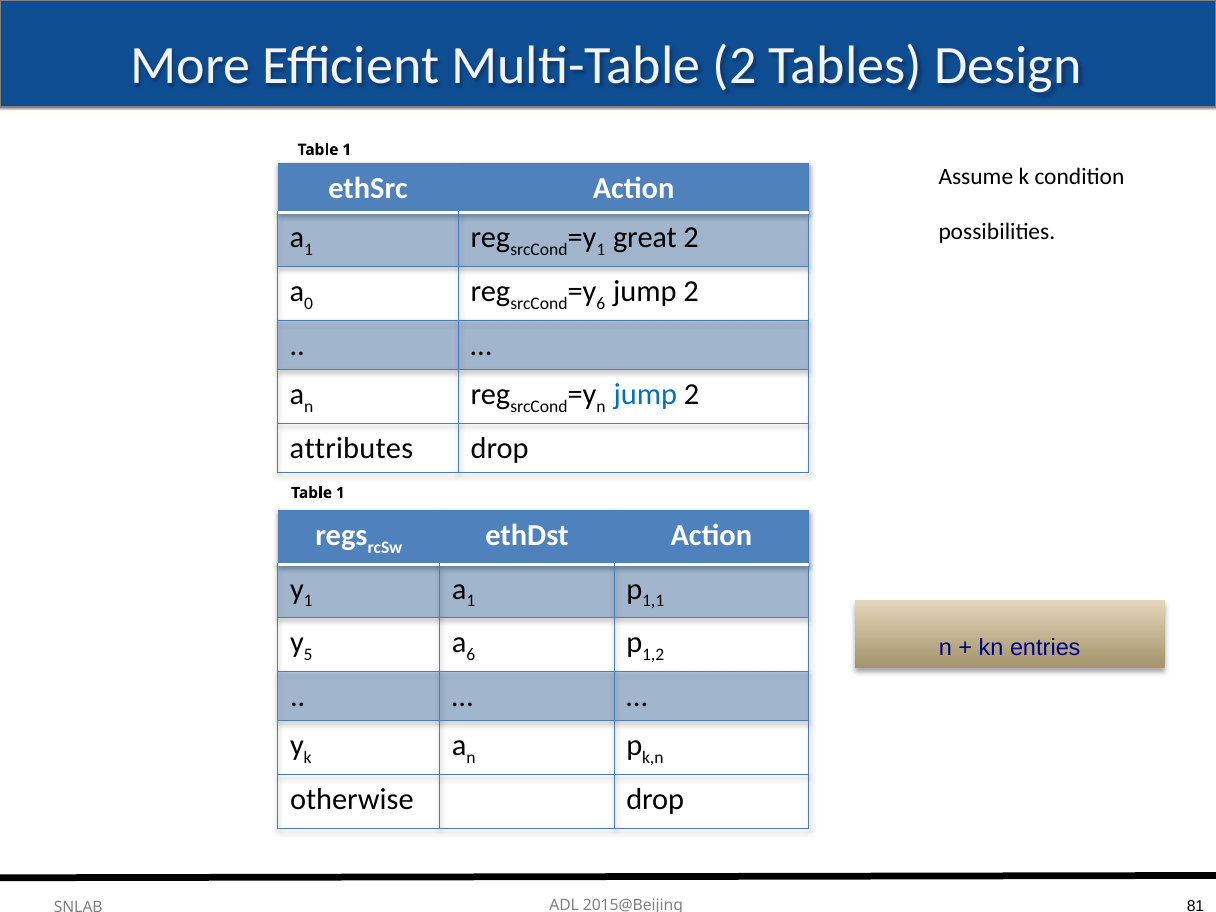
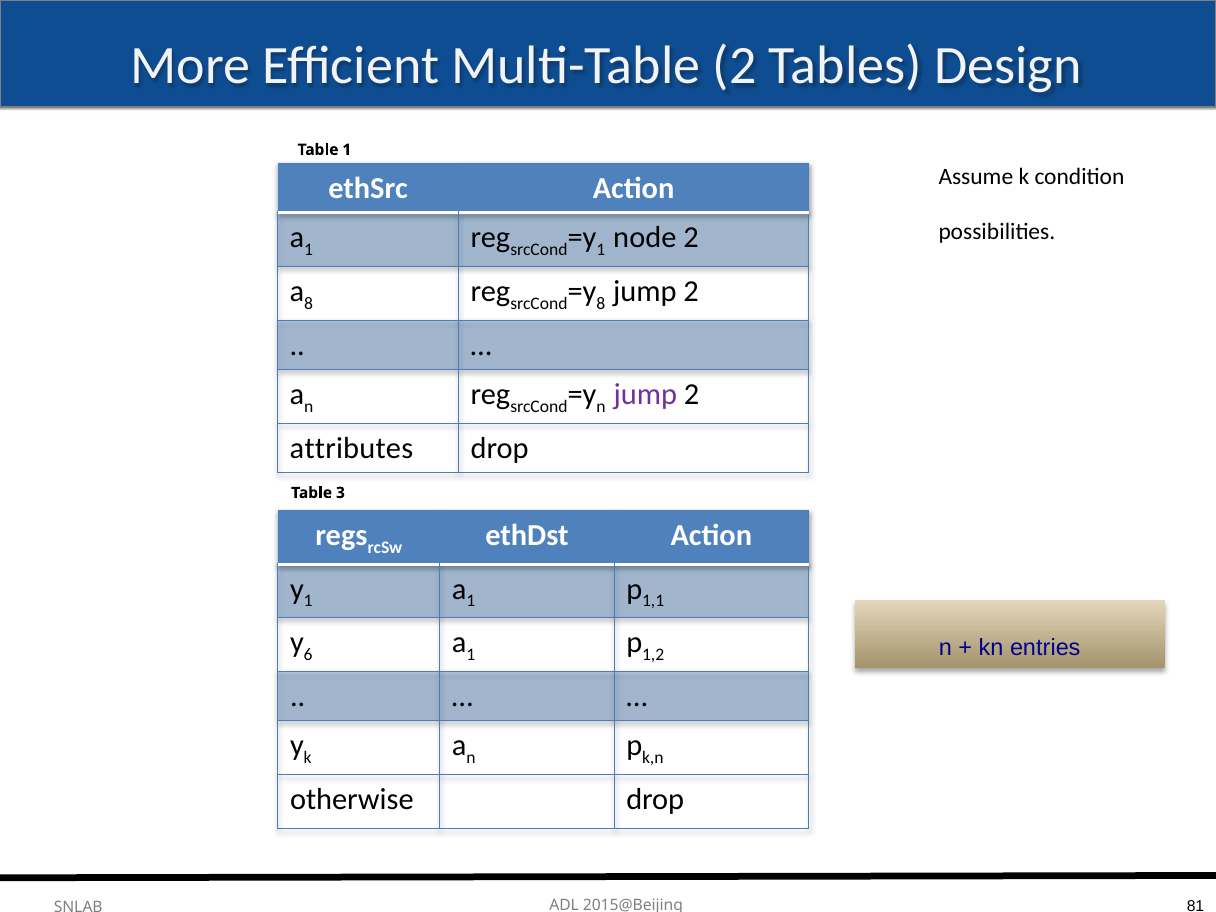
great: great -> node
0 at (309, 303): 0 -> 8
6 at (601, 303): 6 -> 8
jump at (645, 395) colour: blue -> purple
1 at (340, 493): 1 -> 3
5: 5 -> 6
6 at (471, 655): 6 -> 1
